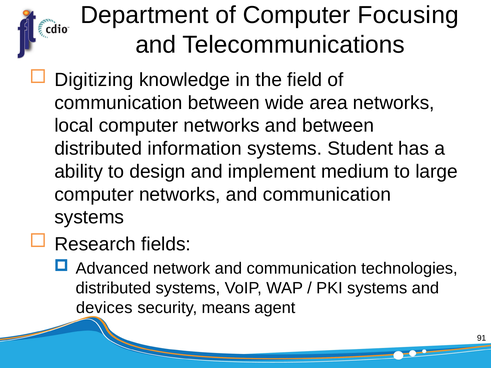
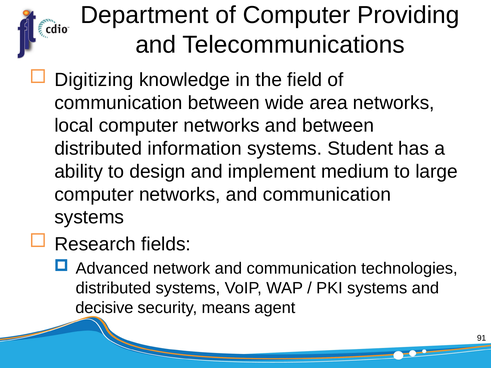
Focusing: Focusing -> Providing
devices: devices -> decisive
